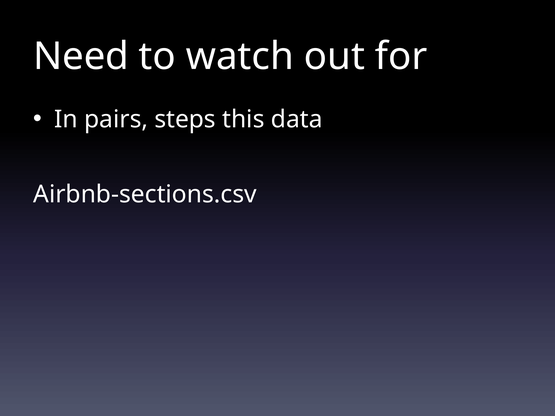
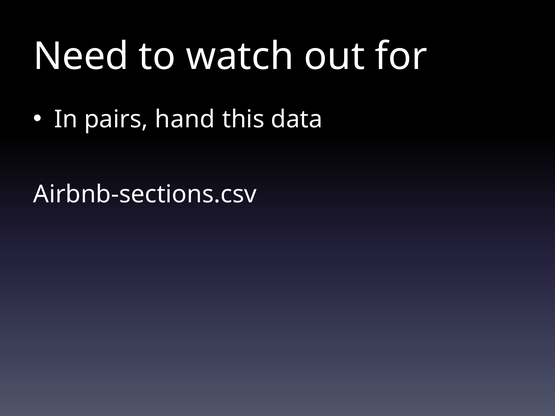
steps: steps -> hand
